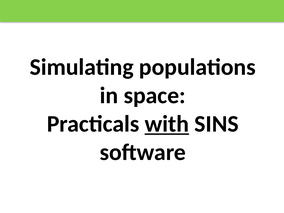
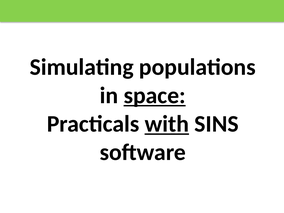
space underline: none -> present
